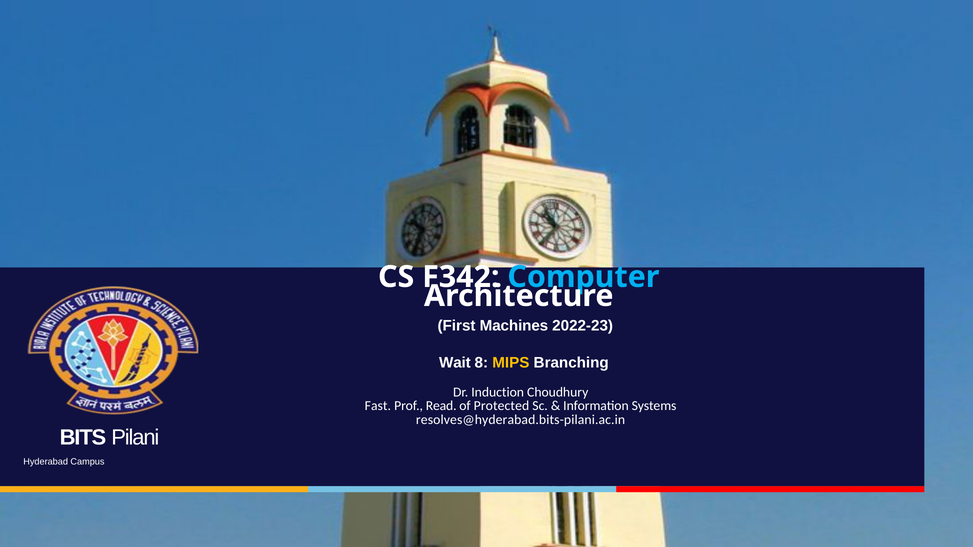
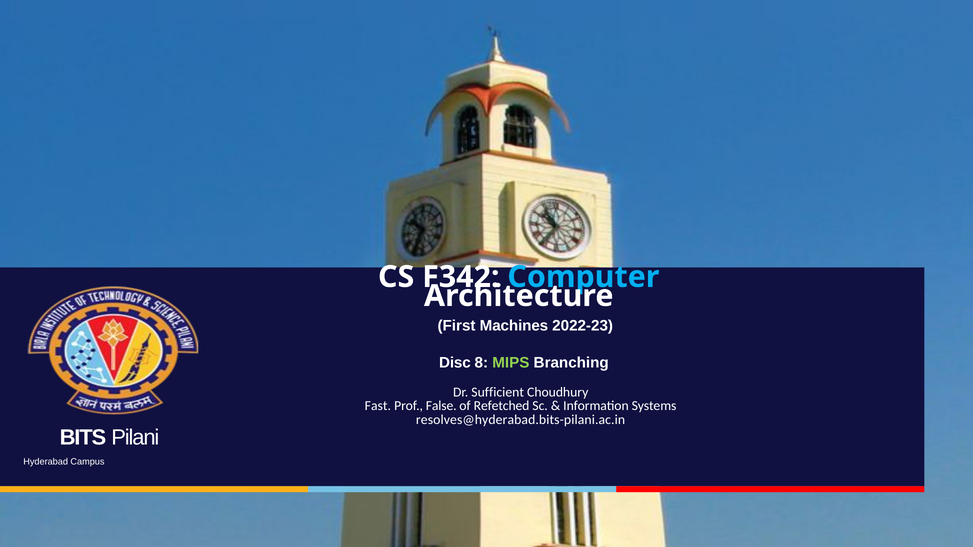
Wait: Wait -> Disc
MIPS colour: yellow -> light green
Induction: Induction -> Sufficient
Read: Read -> False
Protected: Protected -> Refetched
